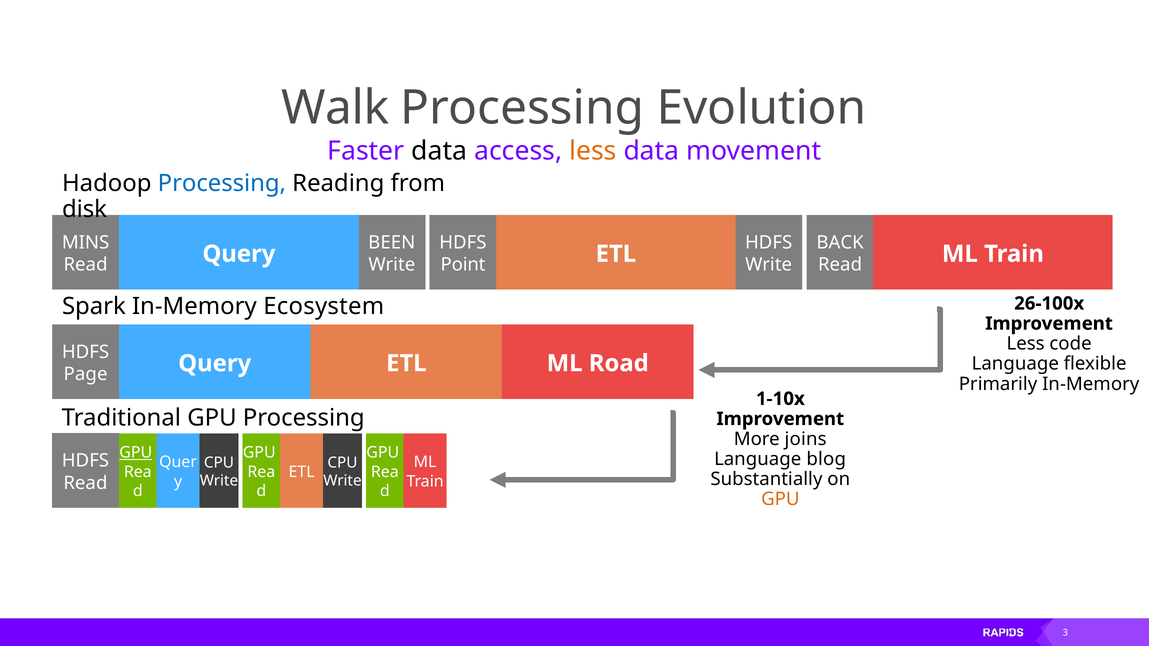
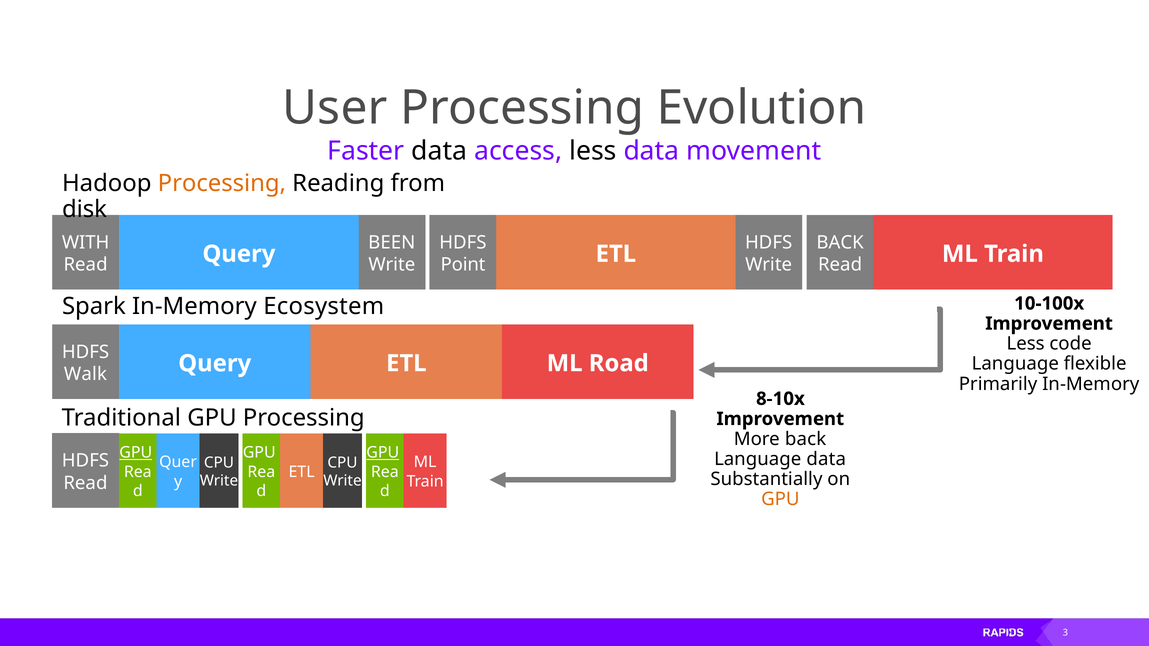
Walk: Walk -> User
less at (593, 151) colour: orange -> black
Processing at (222, 183) colour: blue -> orange
MINS: MINS -> WITH
26-100x: 26-100x -> 10-100x
Page: Page -> Walk
1-10x: 1-10x -> 8-10x
More joins: joins -> back
GPU at (383, 453) underline: none -> present
Language blog: blog -> data
